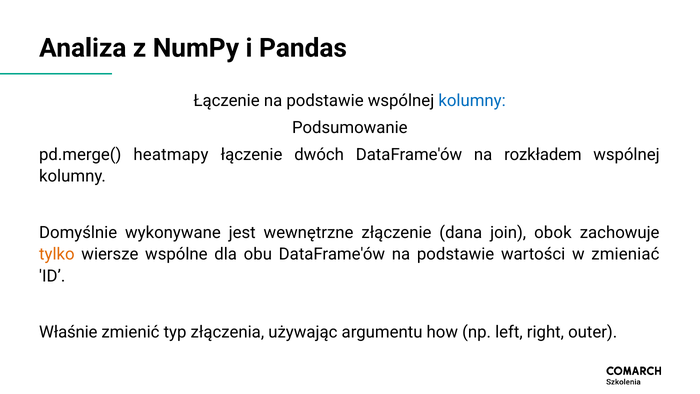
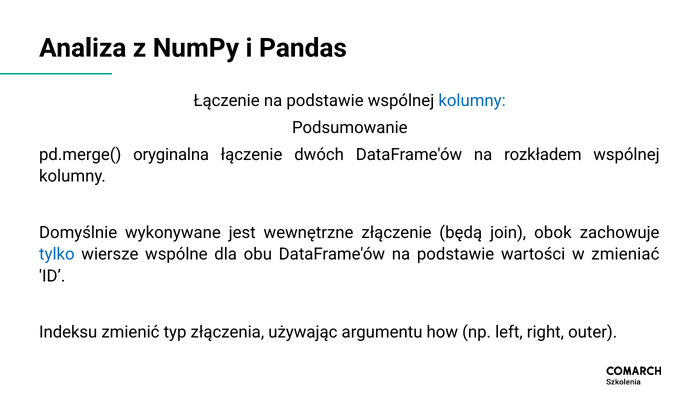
heatmapy: heatmapy -> oryginalna
dana: dana -> będą
tylko colour: orange -> blue
Właśnie: Właśnie -> Indeksu
